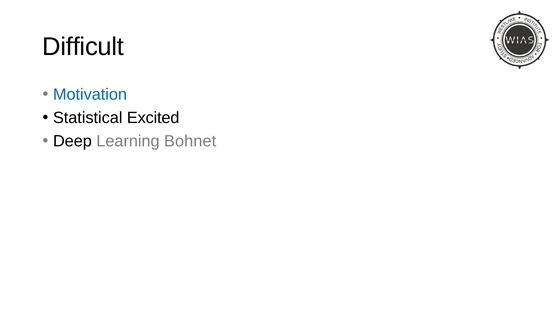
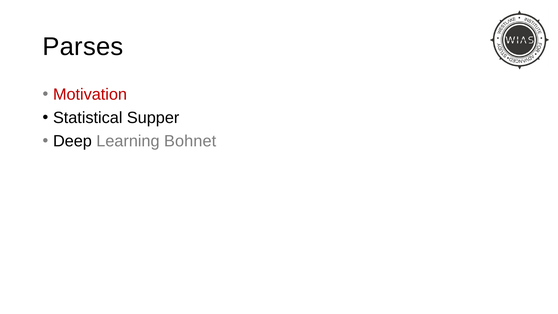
Difficult: Difficult -> Parses
Motivation colour: blue -> red
Excited: Excited -> Supper
